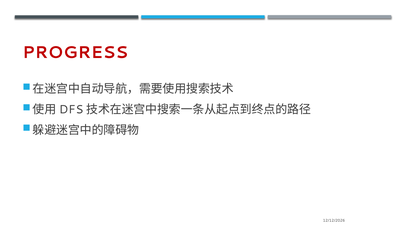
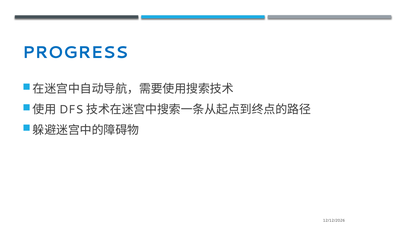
PROGRESS colour: red -> blue
